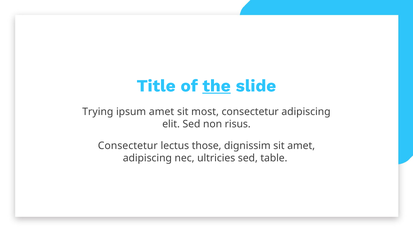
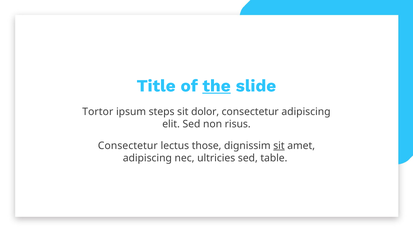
Trying: Trying -> Tortor
ipsum amet: amet -> steps
most: most -> dolor
sit at (279, 146) underline: none -> present
